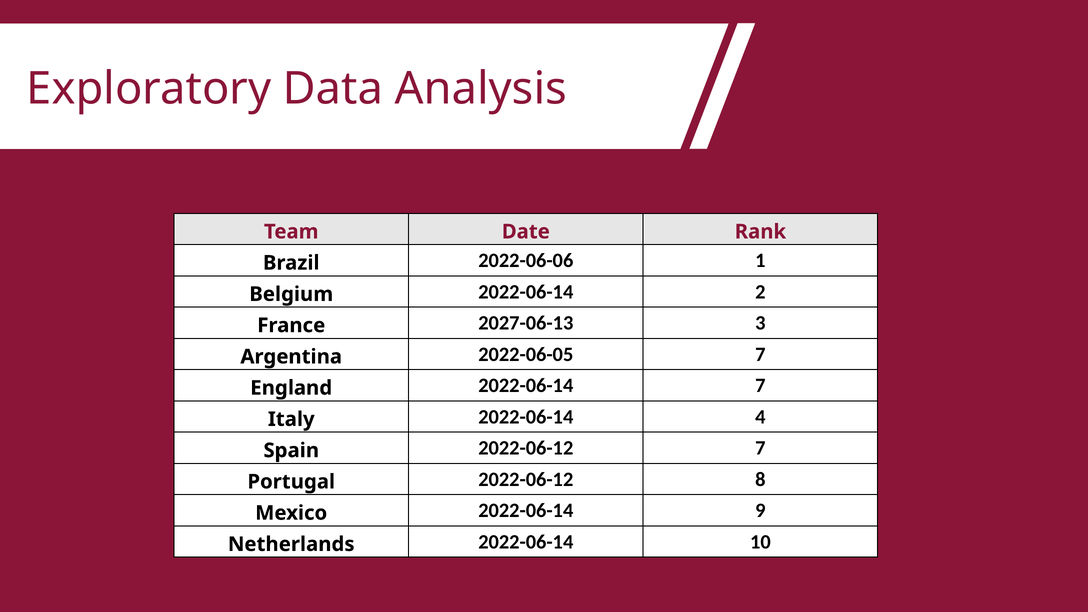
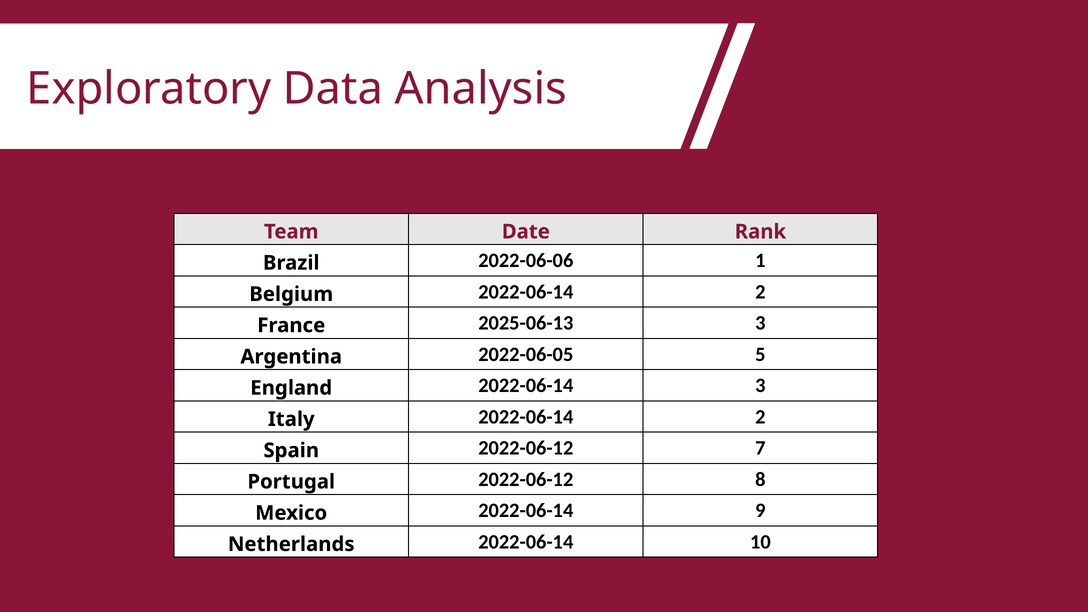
2027-06-13: 2027-06-13 -> 2025-06-13
2022-06-05 7: 7 -> 5
2022-06-14 7: 7 -> 3
4 at (760, 417): 4 -> 2
